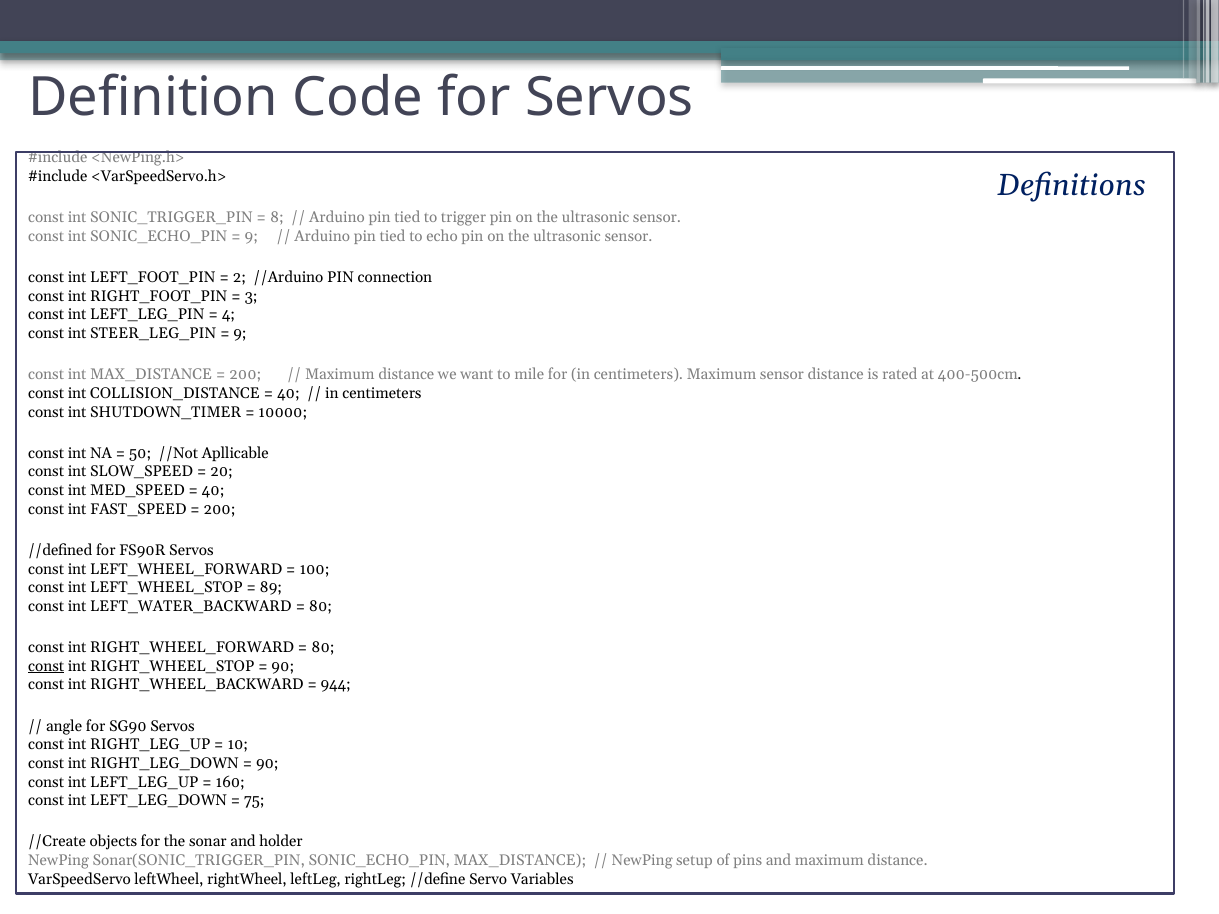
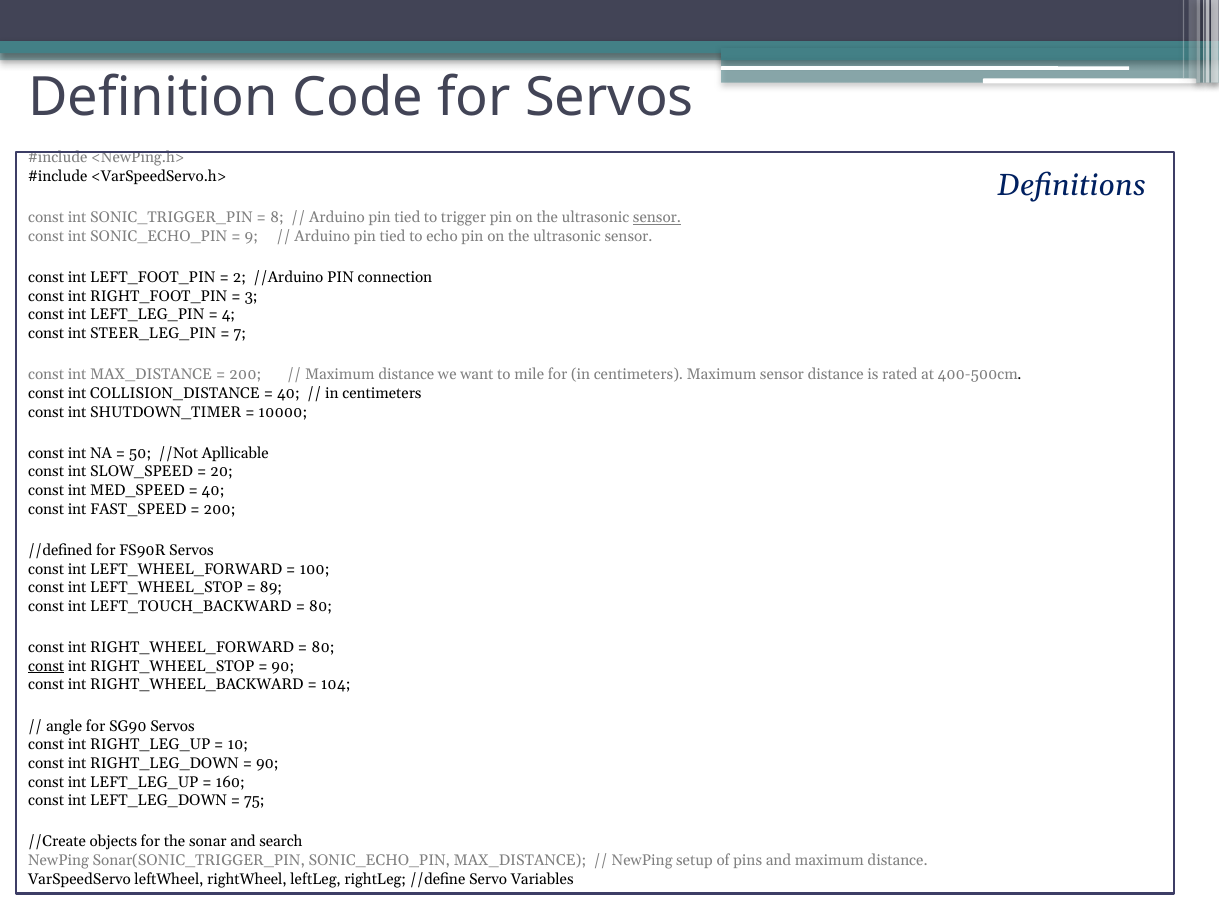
sensor at (657, 218) underline: none -> present
9 at (240, 334): 9 -> 7
LEFT_WATER_BACKWARD: LEFT_WATER_BACKWARD -> LEFT_TOUCH_BACKWARD
944: 944 -> 104
holder: holder -> search
